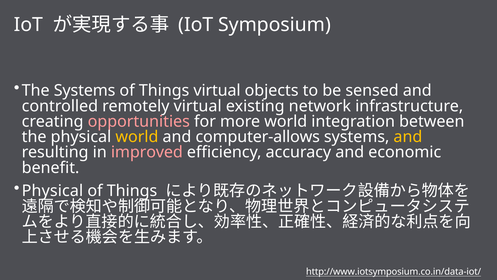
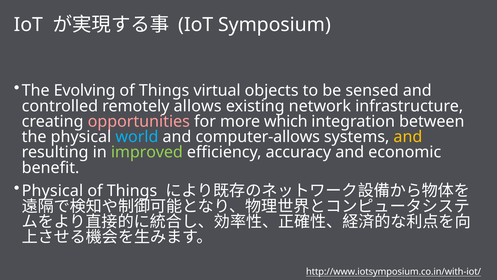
The Systems: Systems -> Evolving
remotely virtual: virtual -> allows
more world: world -> which
world at (137, 137) colour: yellow -> light blue
improved colour: pink -> light green
http://www.iotsymposium.co.in/data-iot/: http://www.iotsymposium.co.in/data-iot/ -> http://www.iotsymposium.co.in/with-iot/
